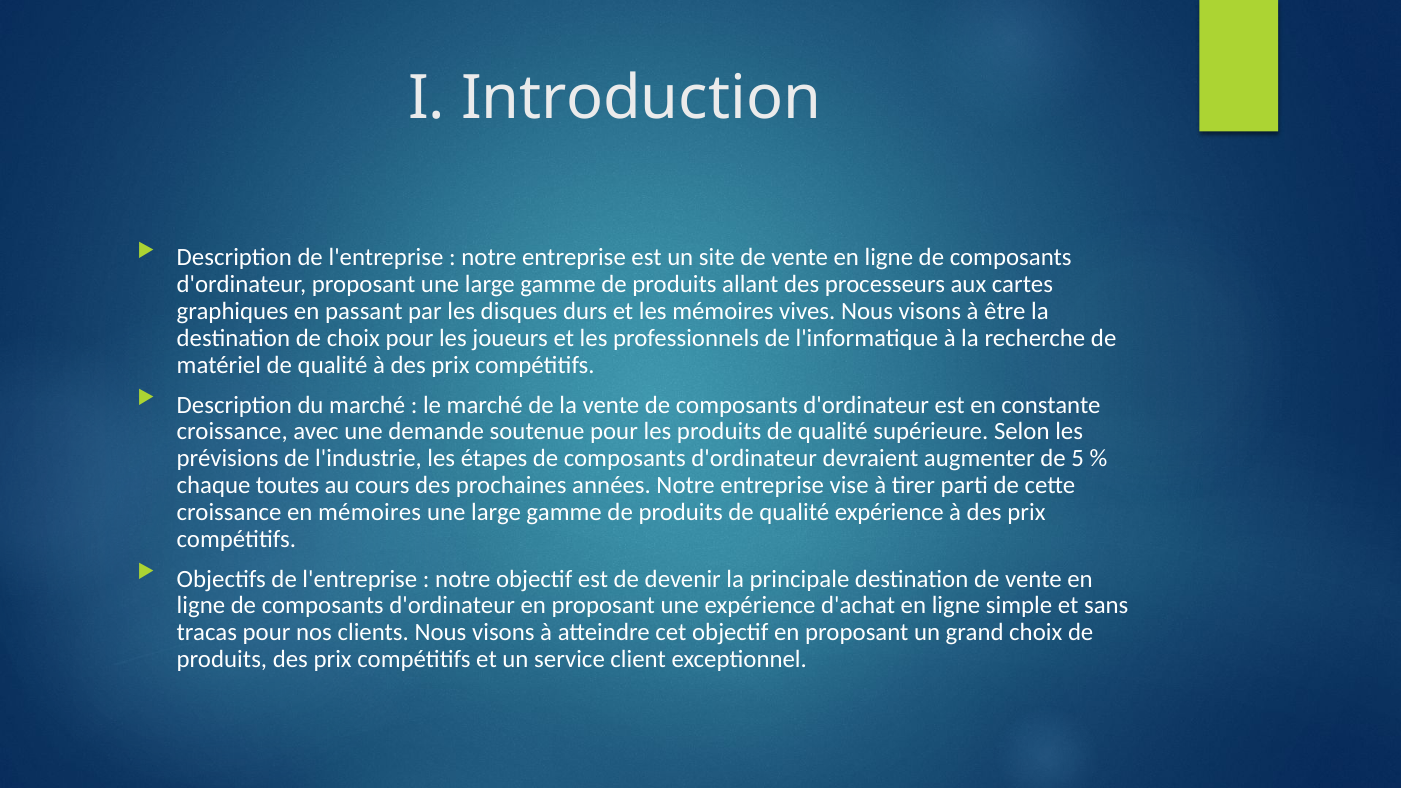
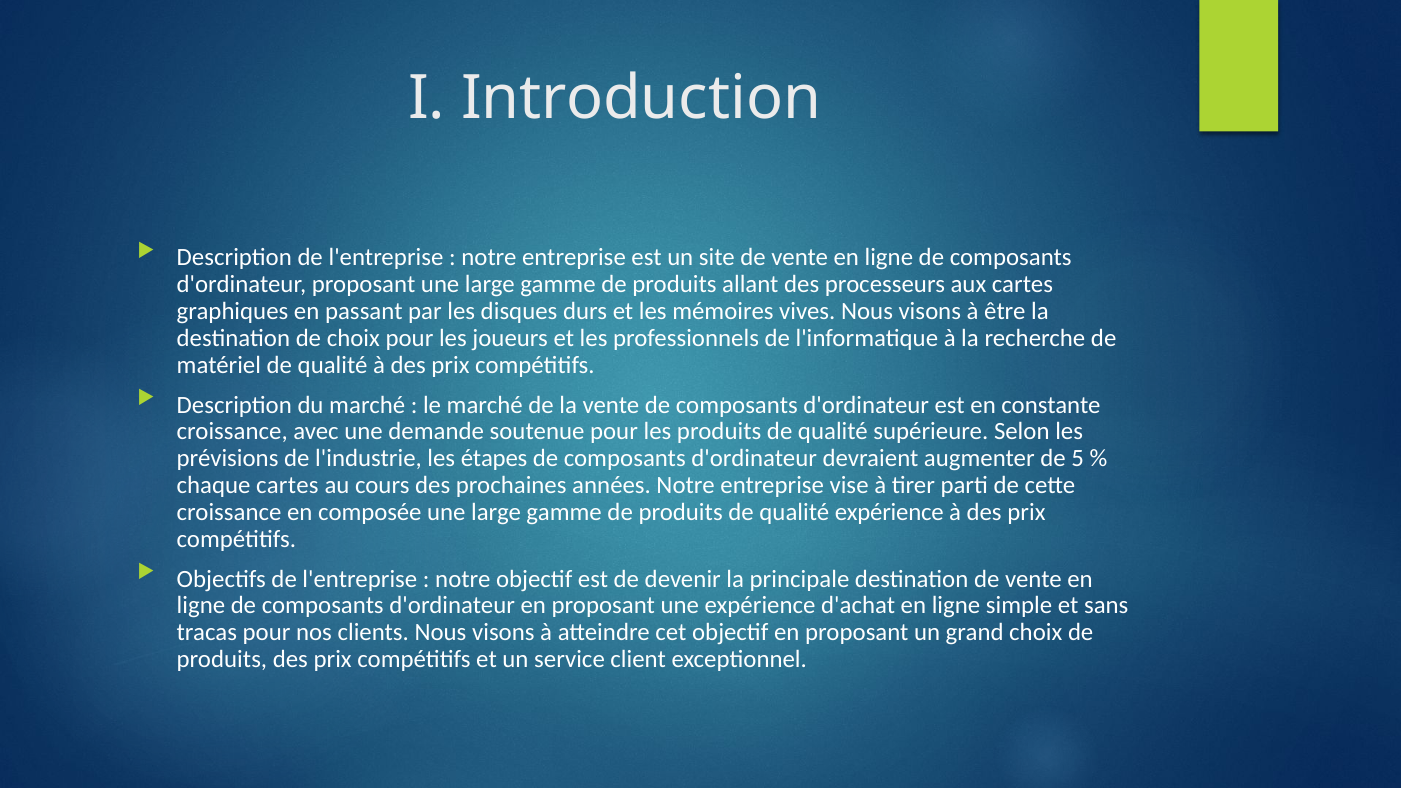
chaque toutes: toutes -> cartes
en mémoires: mémoires -> composée
